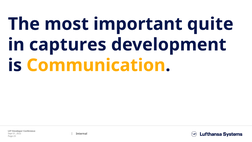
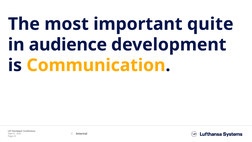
captures: captures -> audience
